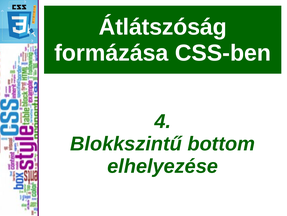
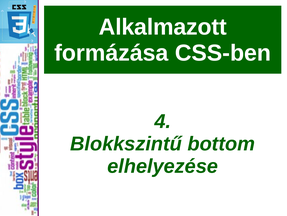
Átlátszóság: Átlátszóság -> Alkalmazott
